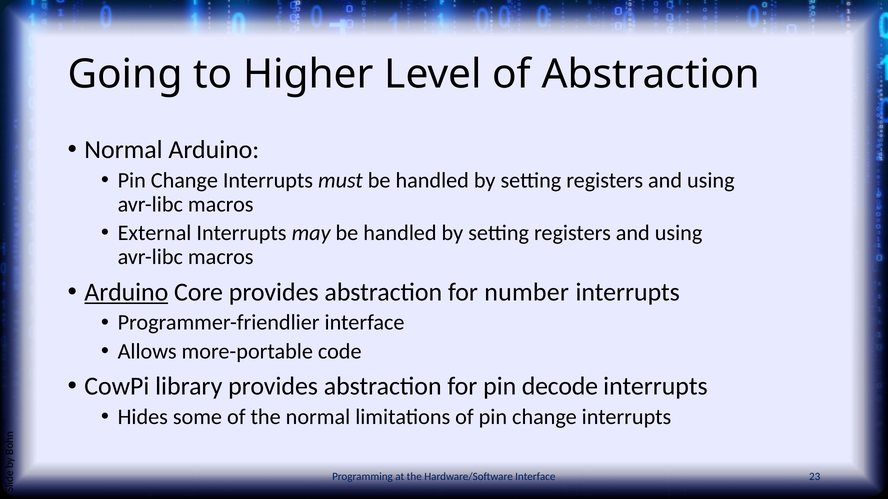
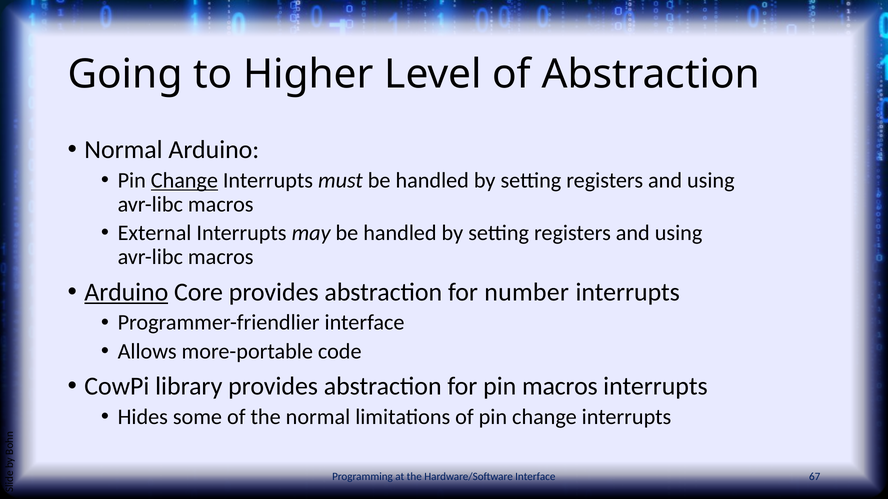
Change at (184, 181) underline: none -> present
pin decode: decode -> macros
23: 23 -> 67
